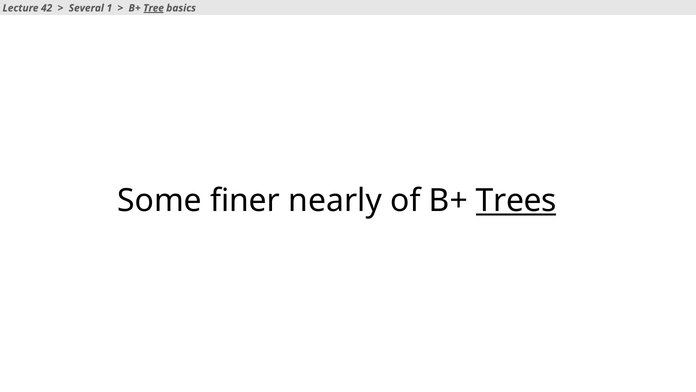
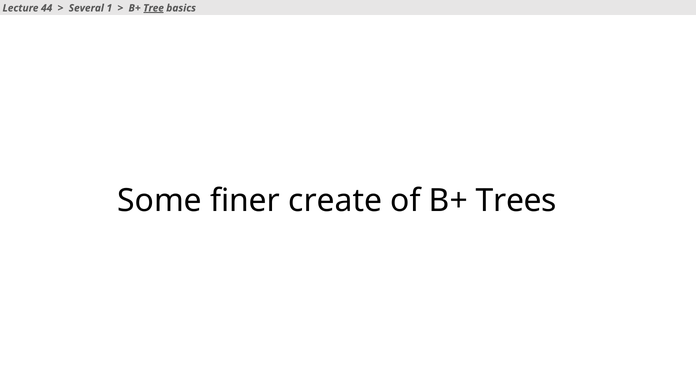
42: 42 -> 44
nearly: nearly -> create
Trees underline: present -> none
